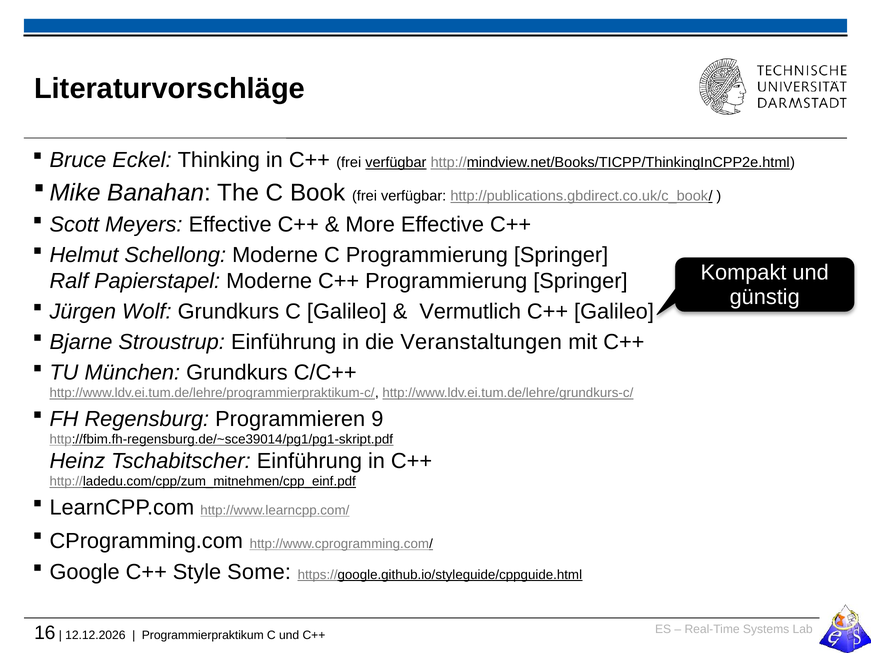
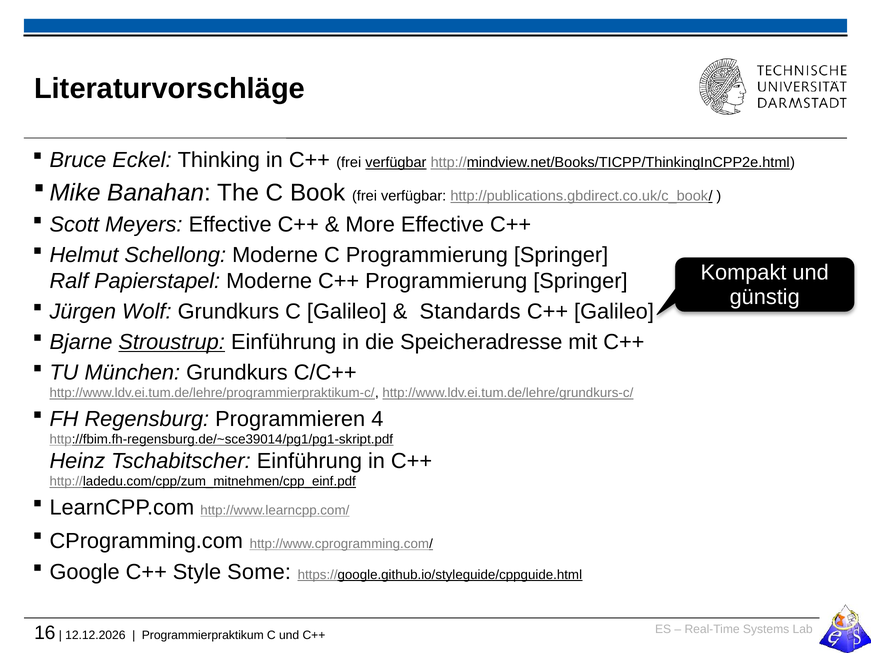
Vermutlich: Vermutlich -> Standards
Stroustrup underline: none -> present
Veranstaltungen: Veranstaltungen -> Speicheradresse
9: 9 -> 4
